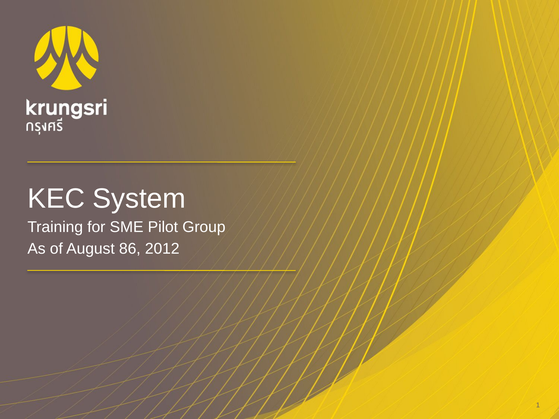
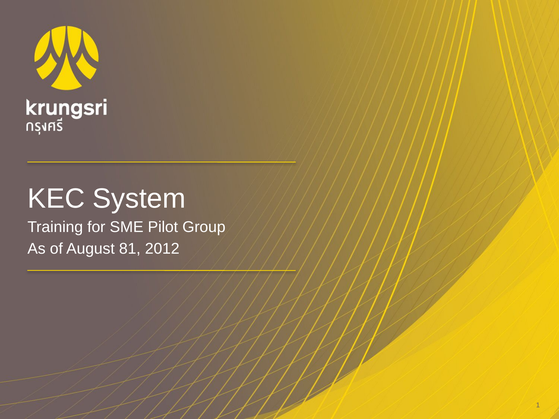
86: 86 -> 81
